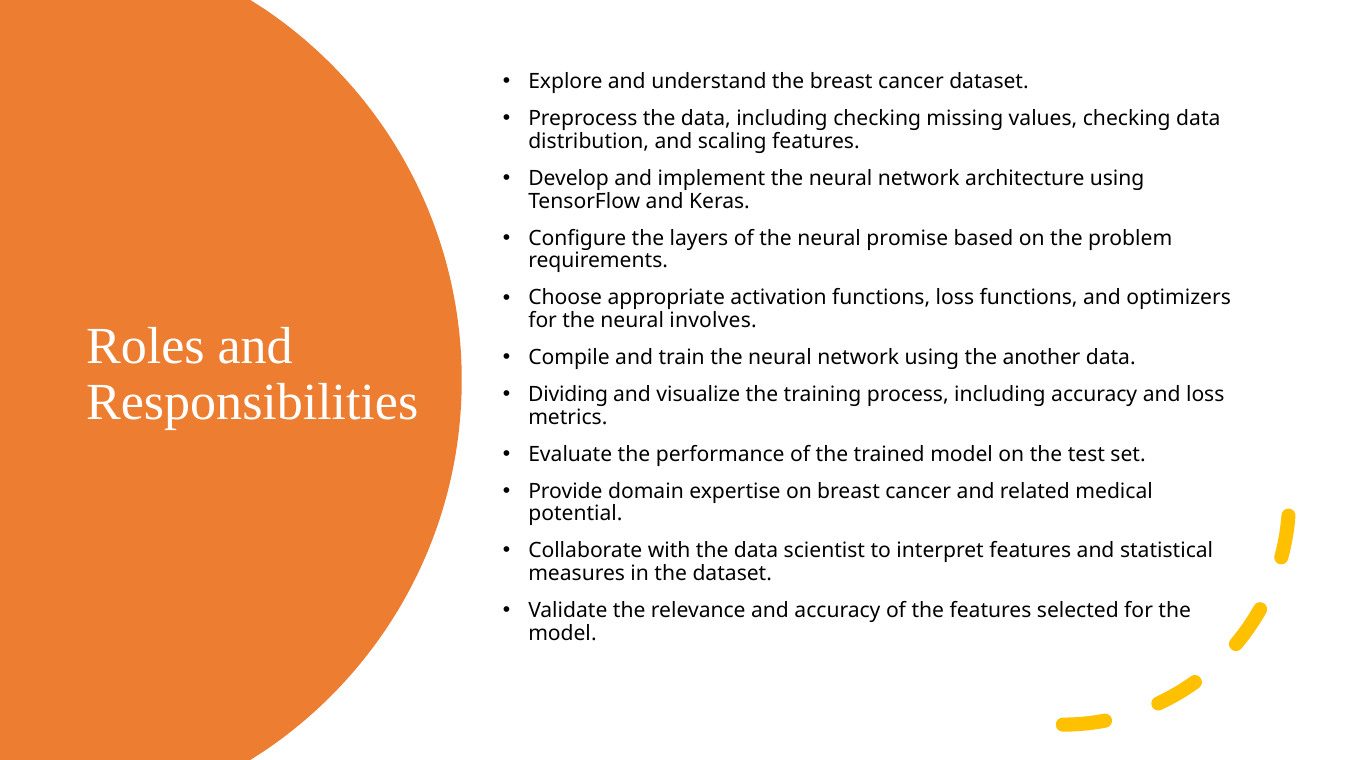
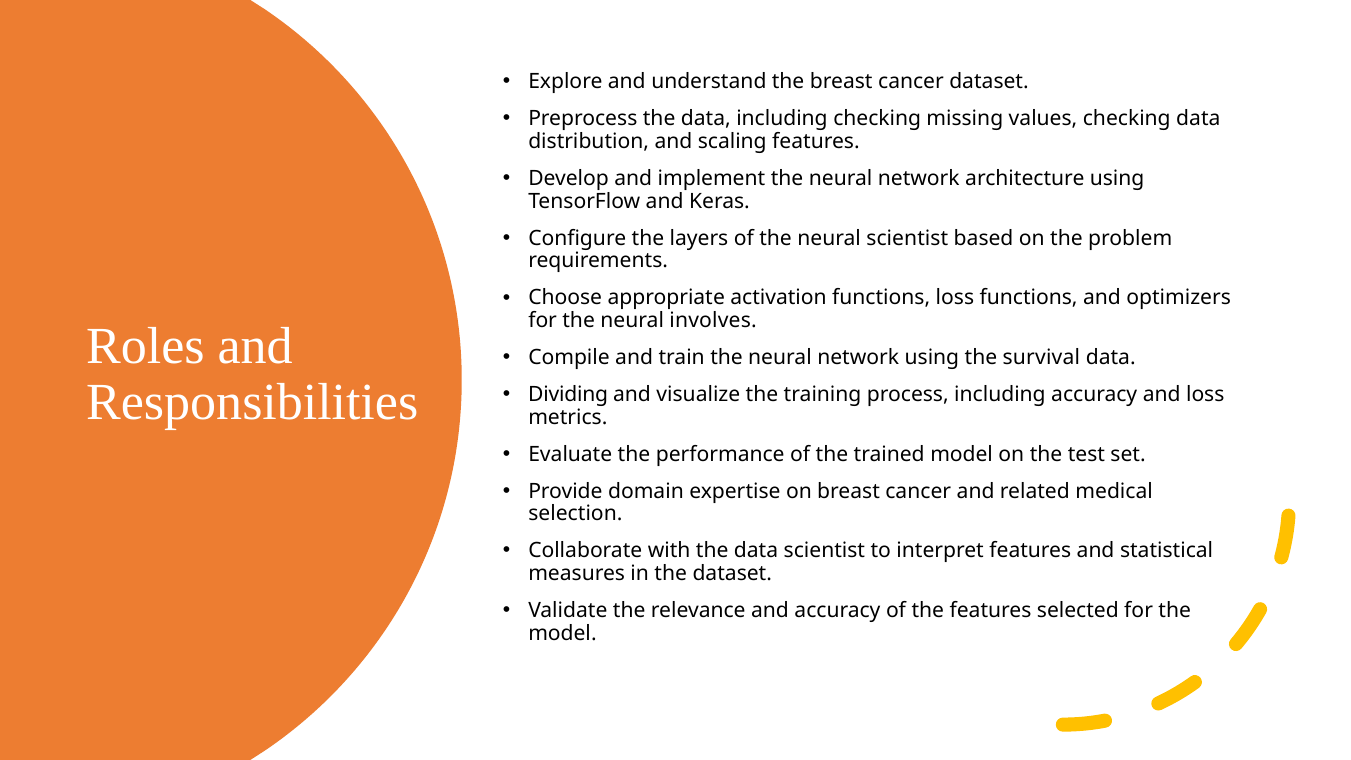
neural promise: promise -> scientist
another: another -> survival
potential: potential -> selection
